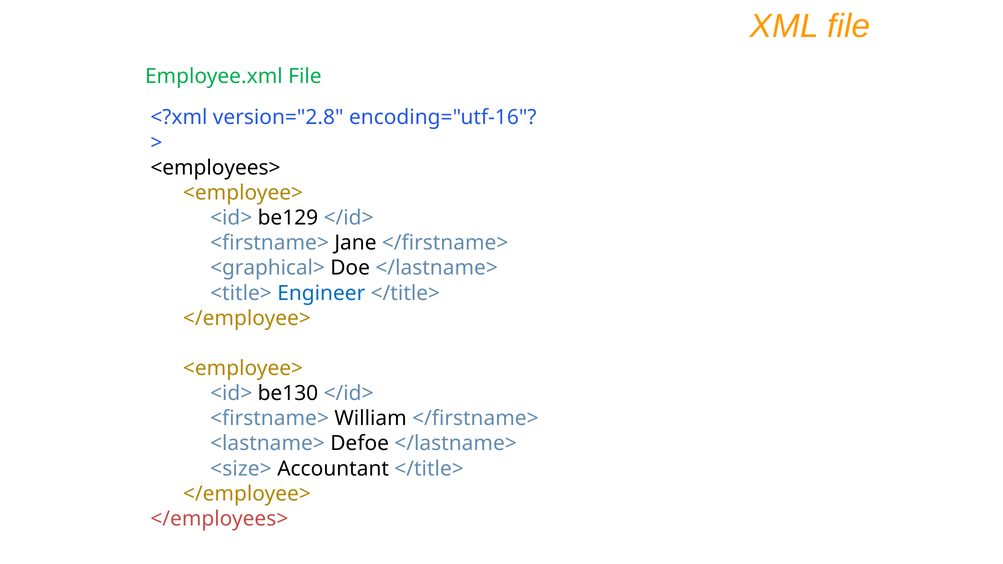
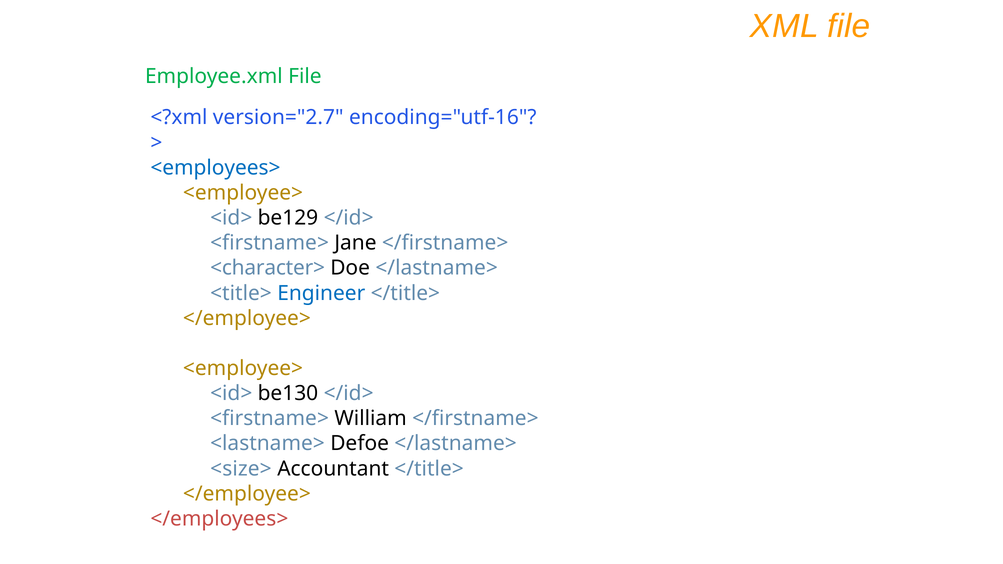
version="2.8: version="2.8 -> version="2.7
<employees> colour: black -> blue
<graphical>: <graphical> -> <character>
